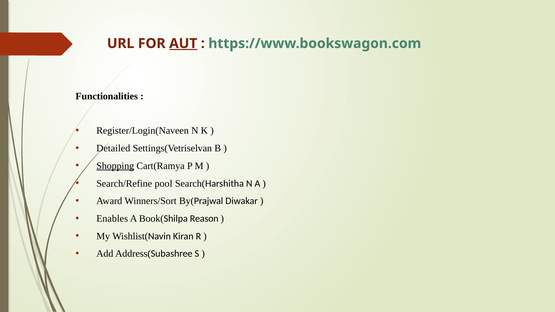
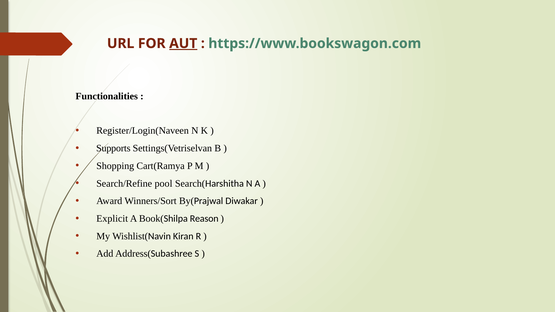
Detailed: Detailed -> Supports
Shopping underline: present -> none
Enables: Enables -> Explicit
